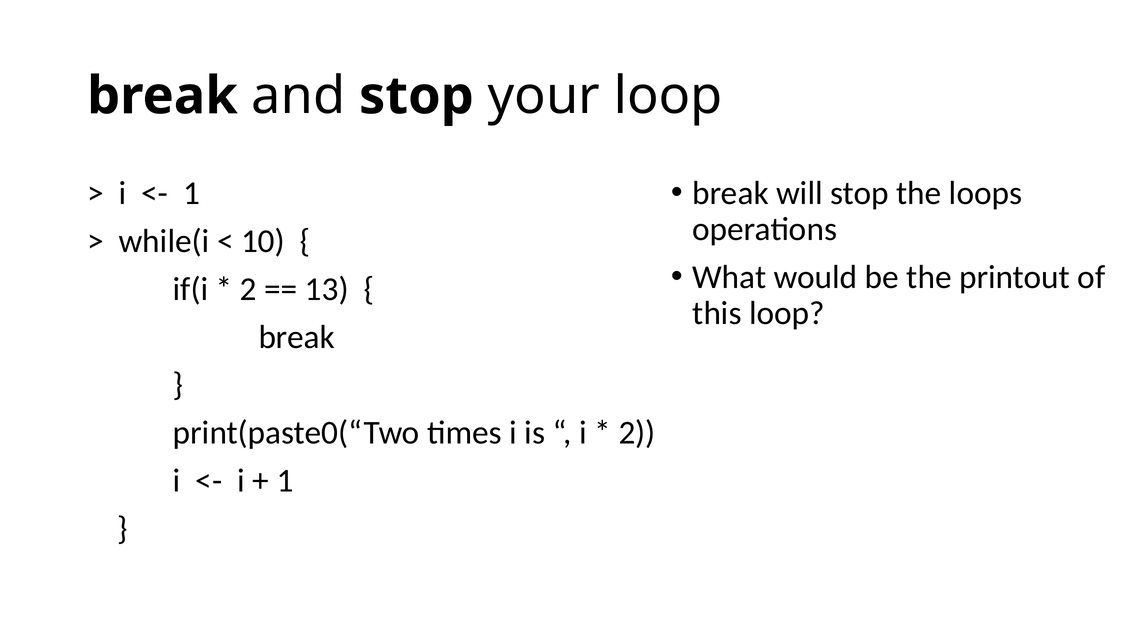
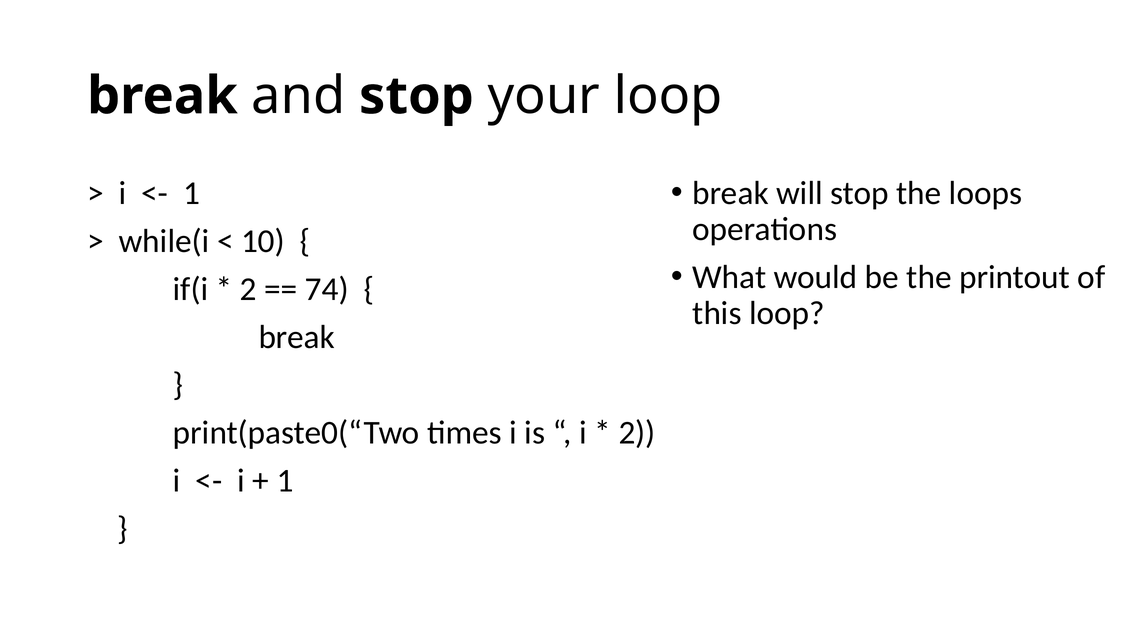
13: 13 -> 74
